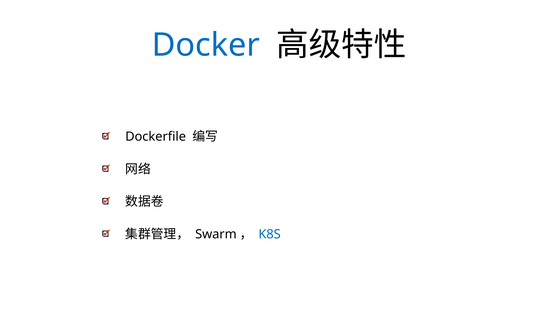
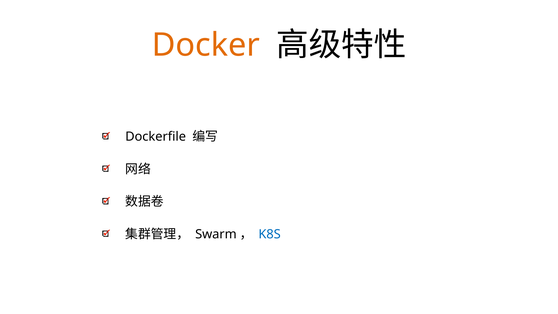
Docker colour: blue -> orange
